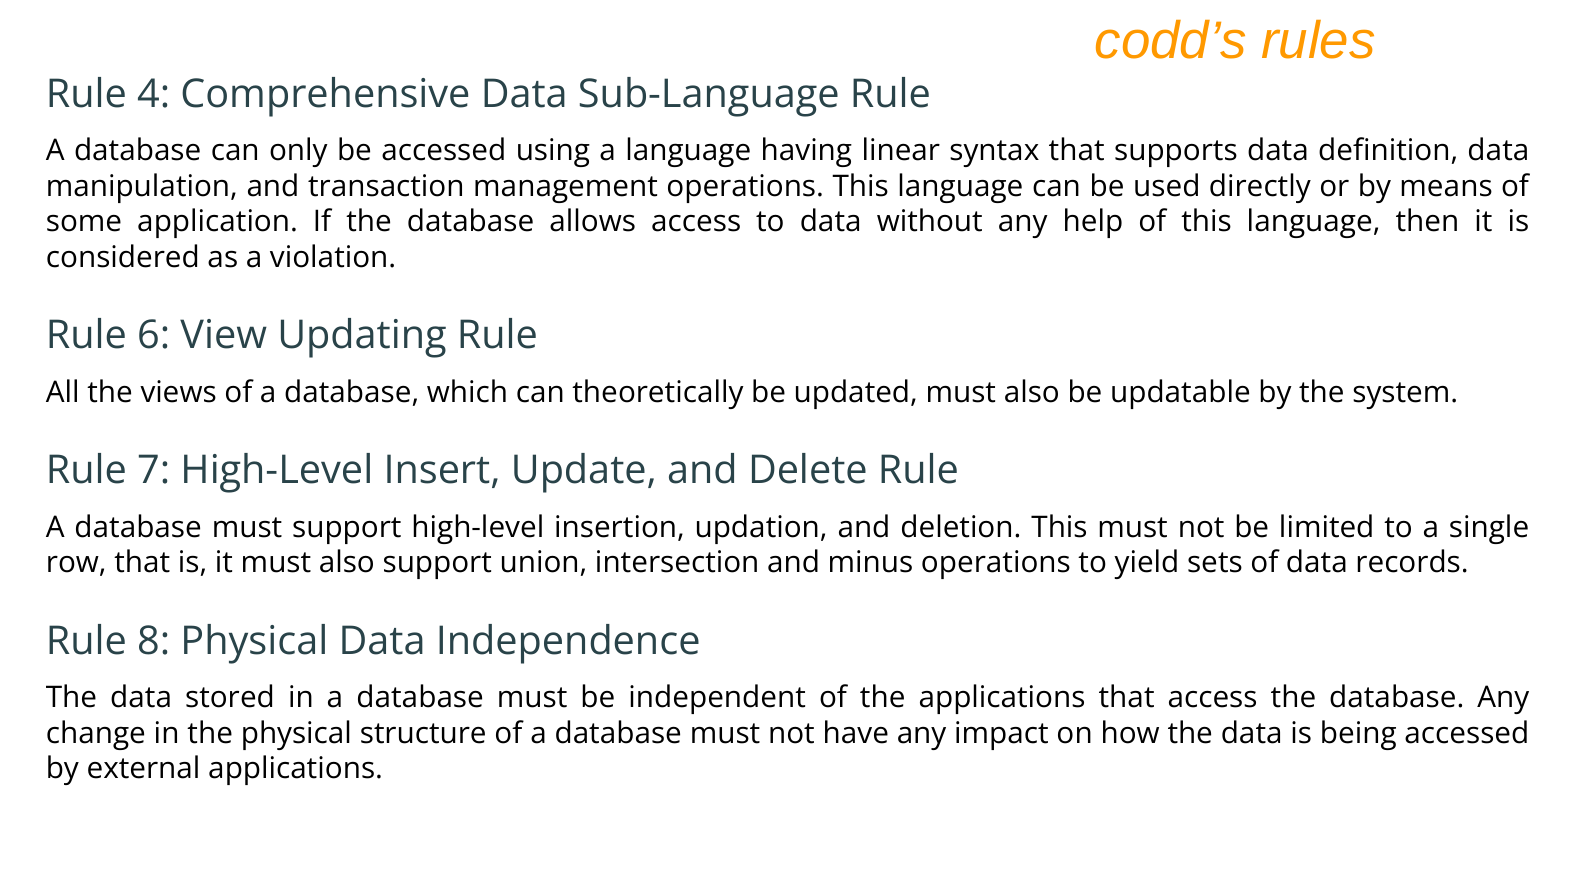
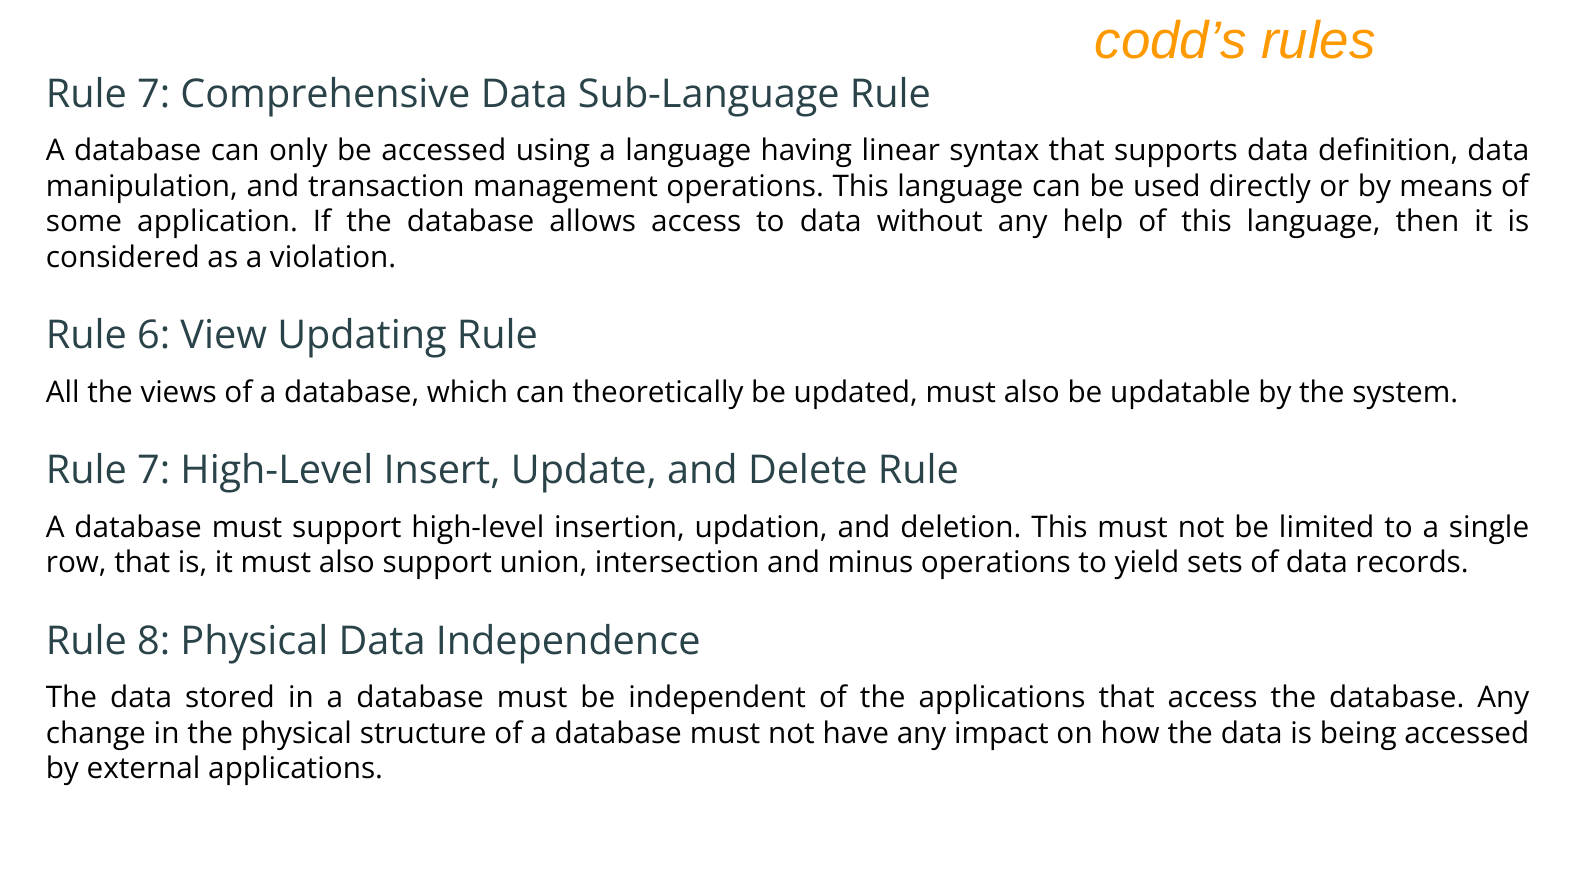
4 at (154, 94): 4 -> 7
